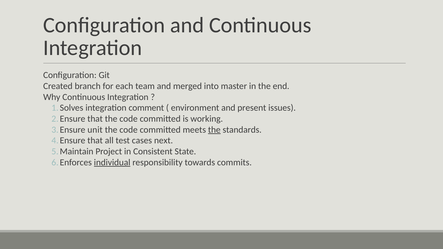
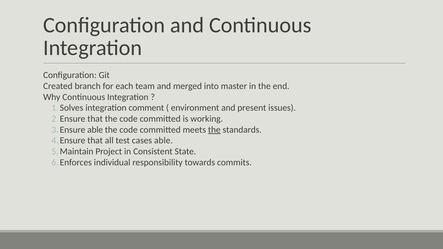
unit at (95, 130): unit -> able
cases next: next -> able
individual underline: present -> none
